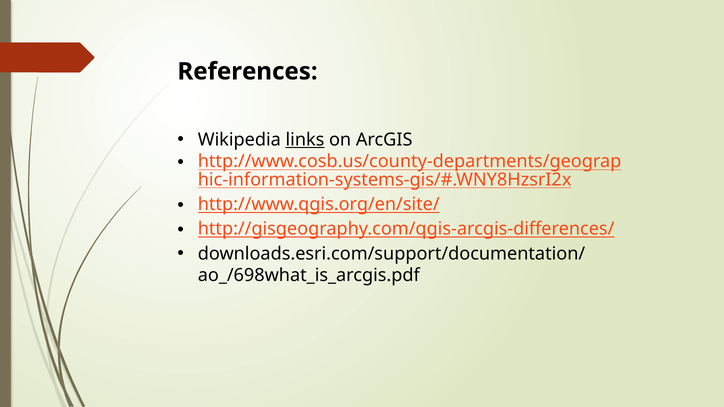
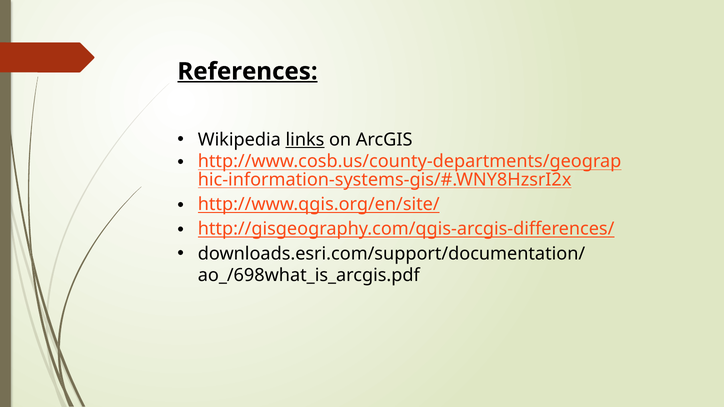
References underline: none -> present
